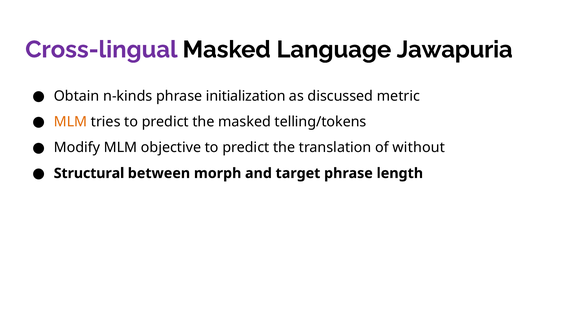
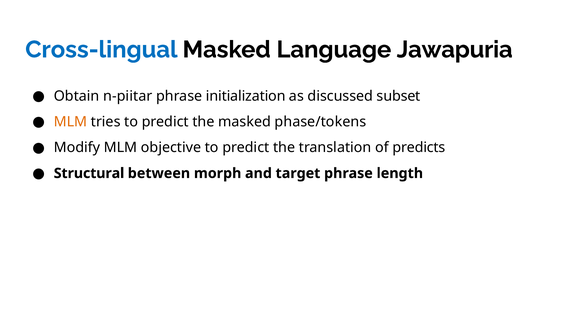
Cross-lingual colour: purple -> blue
n-kinds: n-kinds -> n-piitar
metric: metric -> subset
telling/tokens: telling/tokens -> phase/tokens
without: without -> predicts
